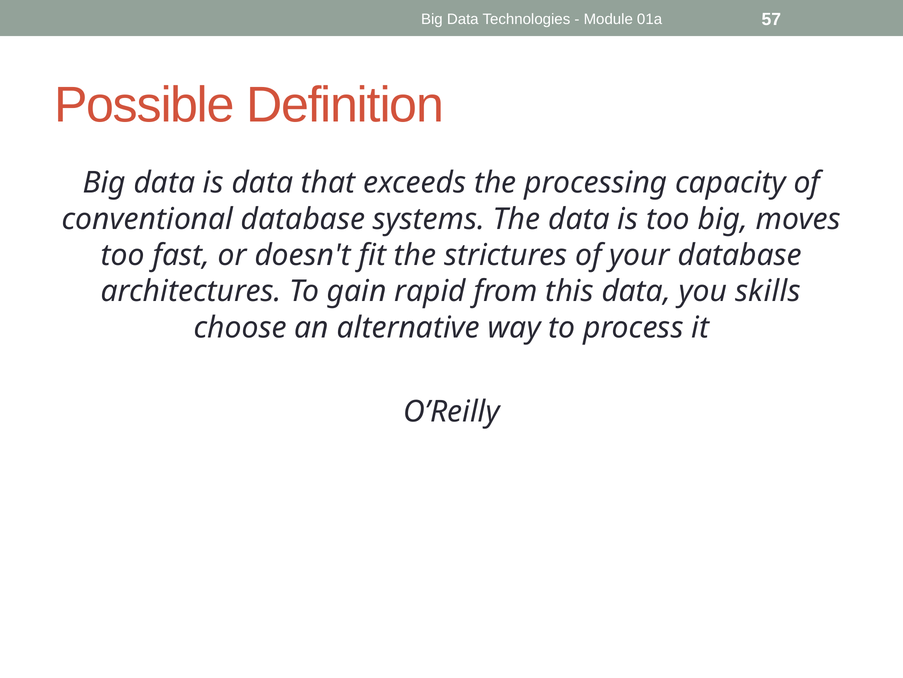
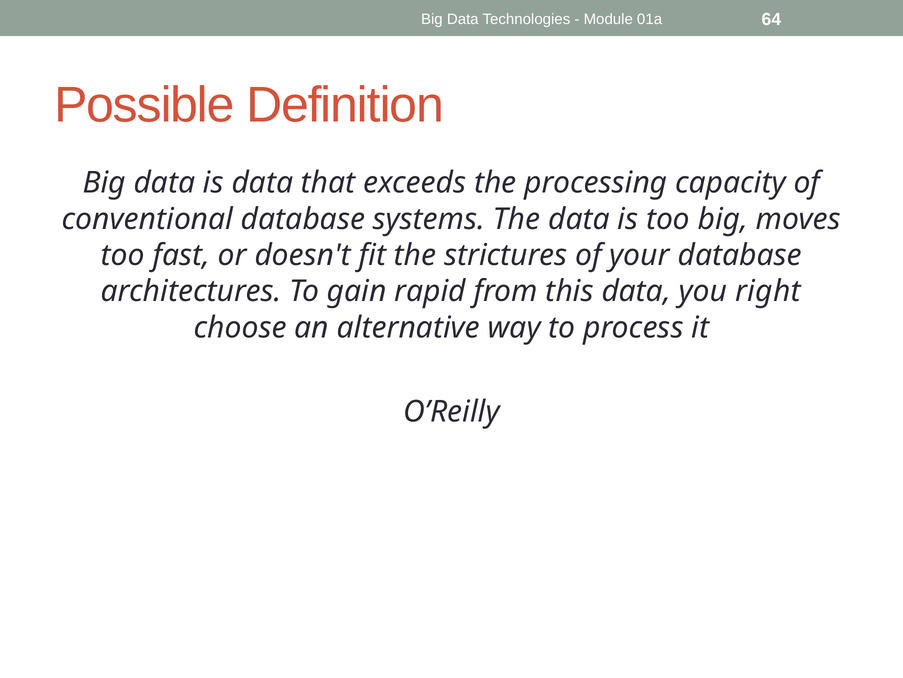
57: 57 -> 64
skills: skills -> right
